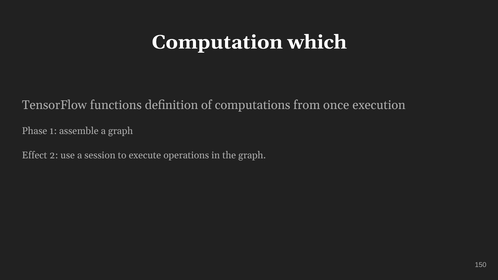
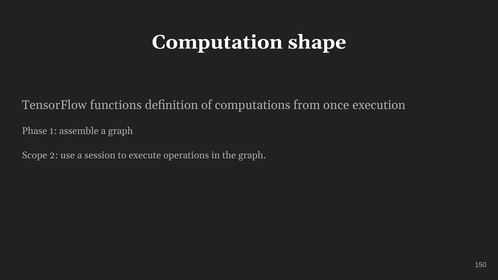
which: which -> shape
Effect: Effect -> Scope
